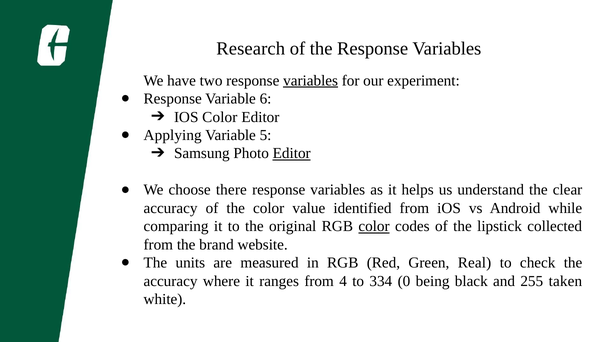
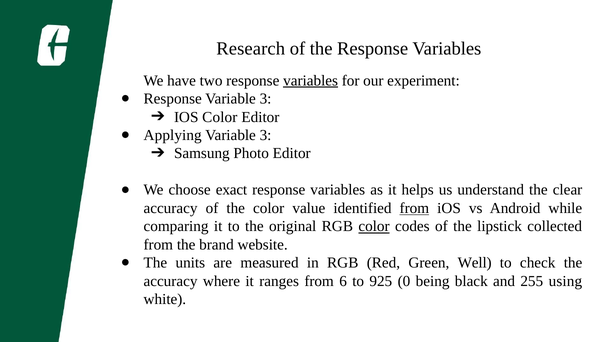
Response Variable 6: 6 -> 3
5 at (266, 135): 5 -> 3
Editor at (292, 153) underline: present -> none
there: there -> exact
from at (414, 208) underline: none -> present
Real: Real -> Well
4: 4 -> 6
334: 334 -> 925
taken: taken -> using
